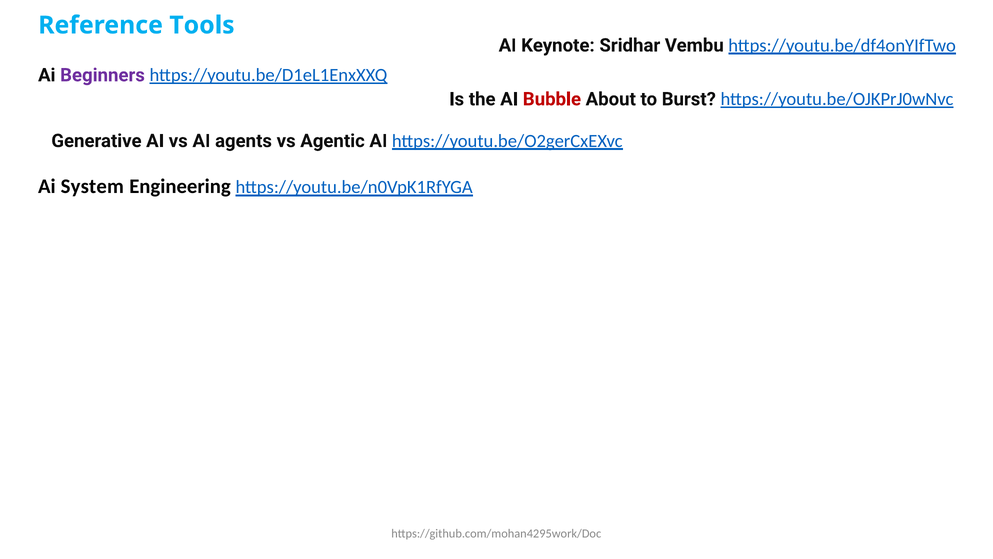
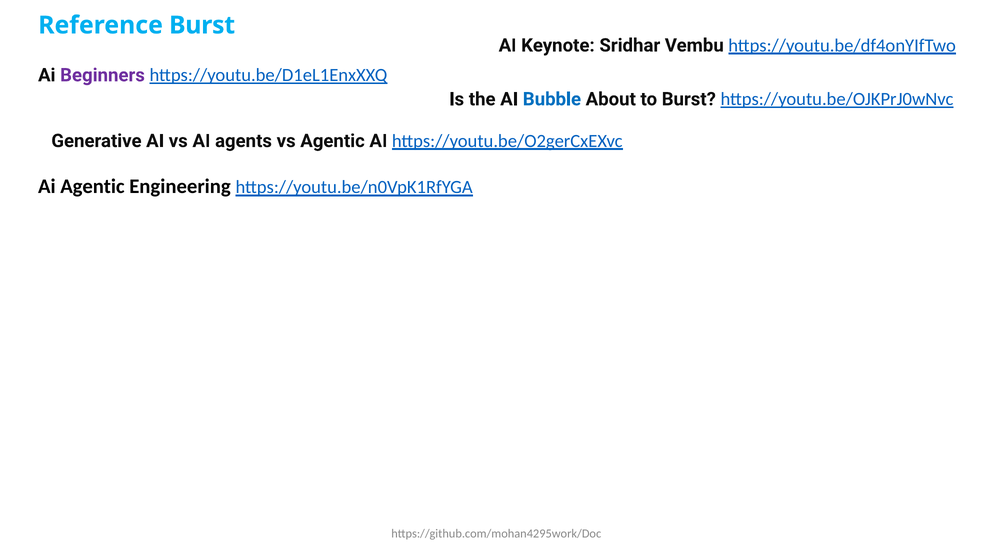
Reference Tools: Tools -> Burst
Bubble colour: red -> blue
Ai System: System -> Agentic
